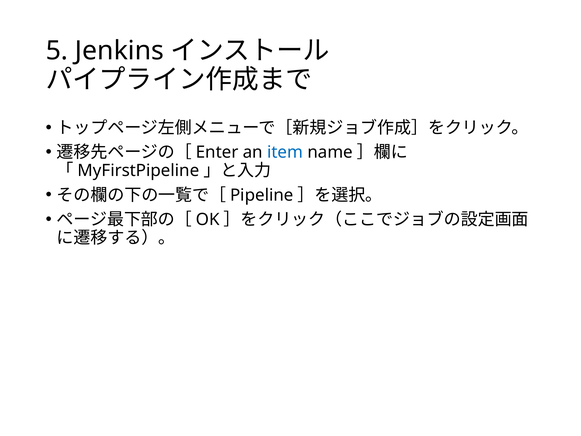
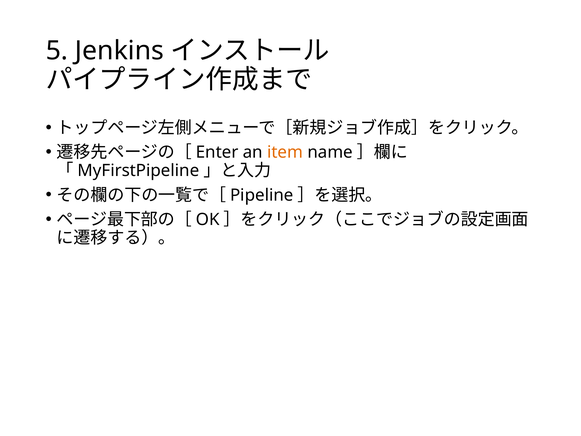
item colour: blue -> orange
